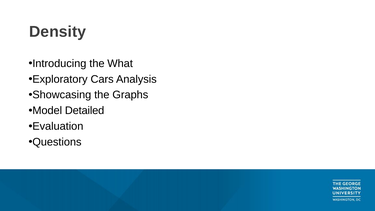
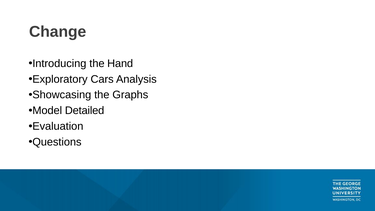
Density: Density -> Change
What: What -> Hand
